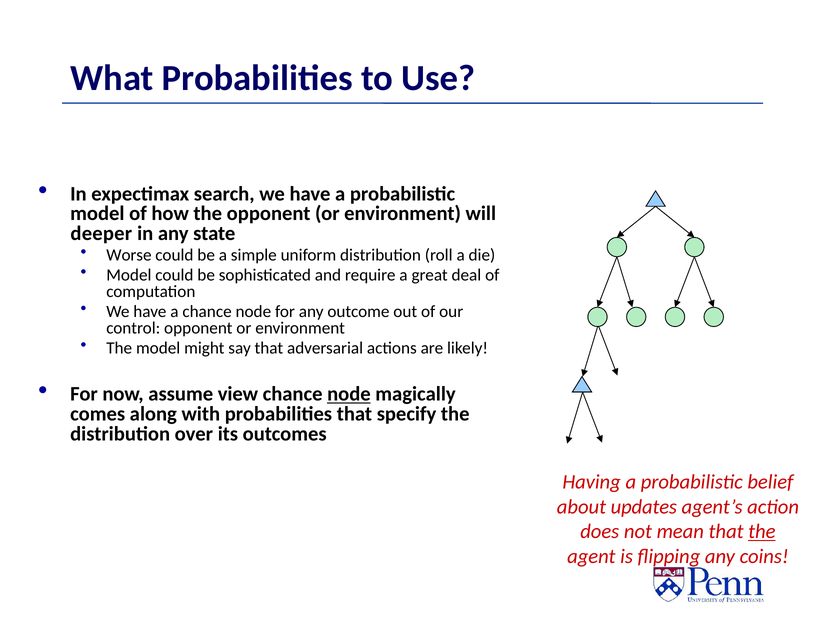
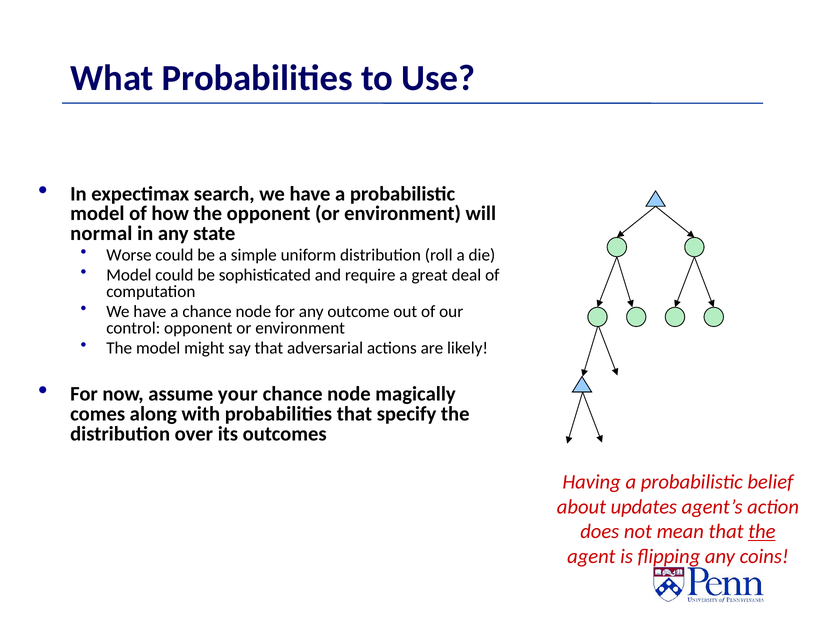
deeper: deeper -> normal
view: view -> your
node at (349, 394) underline: present -> none
